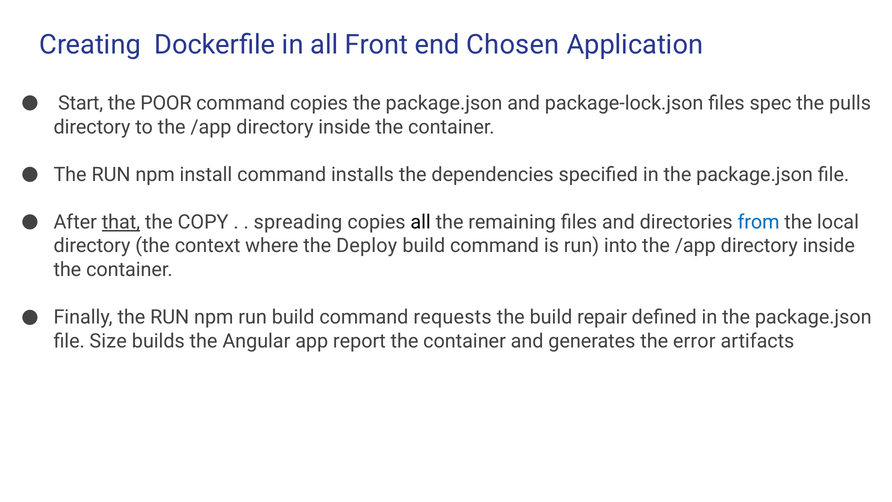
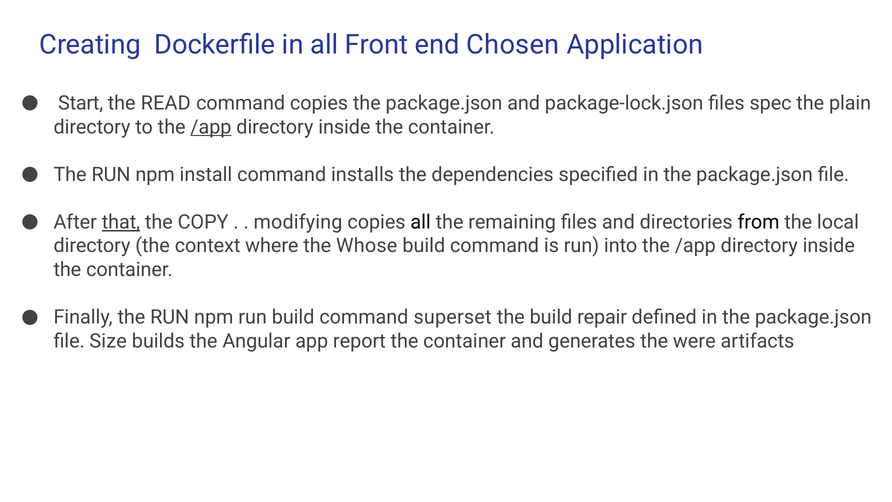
POOR: POOR -> READ
pulls: pulls -> plain
/app at (211, 127) underline: none -> present
spreading: spreading -> modifying
from colour: blue -> black
Deploy: Deploy -> Whose
requests: requests -> superset
error: error -> were
